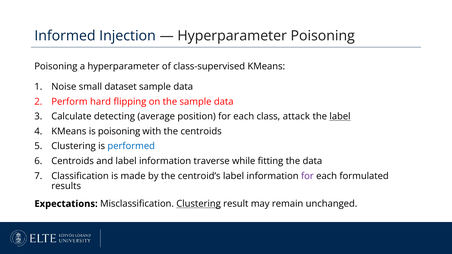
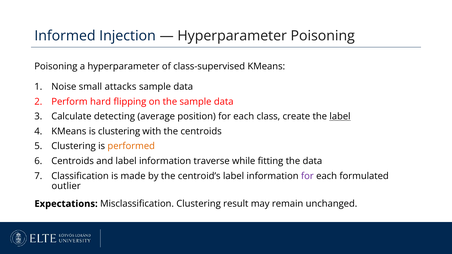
dataset: dataset -> attacks
attack: attack -> create
is poisoning: poisoning -> clustering
performed colour: blue -> orange
results: results -> outlier
Clustering at (199, 204) underline: present -> none
